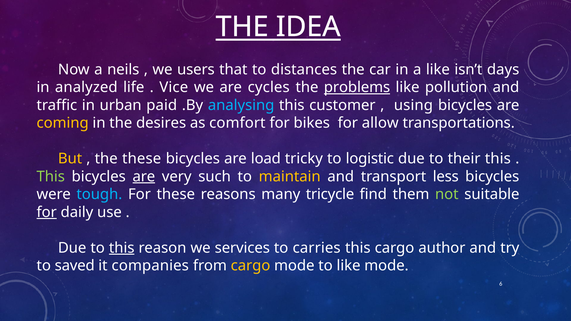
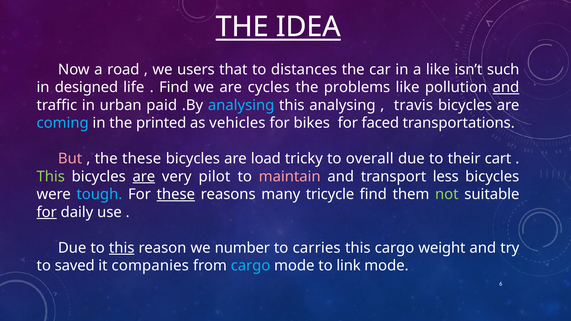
neils: neils -> road
days: days -> such
analyzed: analyzed -> designed
Vice at (174, 87): Vice -> Find
problems underline: present -> none
and at (506, 87) underline: none -> present
this customer: customer -> analysing
using: using -> travis
coming colour: yellow -> light blue
desires: desires -> printed
comfort: comfort -> vehicles
allow: allow -> faced
But colour: yellow -> pink
logistic: logistic -> overall
their this: this -> cart
such: such -> pilot
maintain colour: yellow -> pink
these at (176, 194) underline: none -> present
services: services -> number
author: author -> weight
cargo at (251, 266) colour: yellow -> light blue
to like: like -> link
